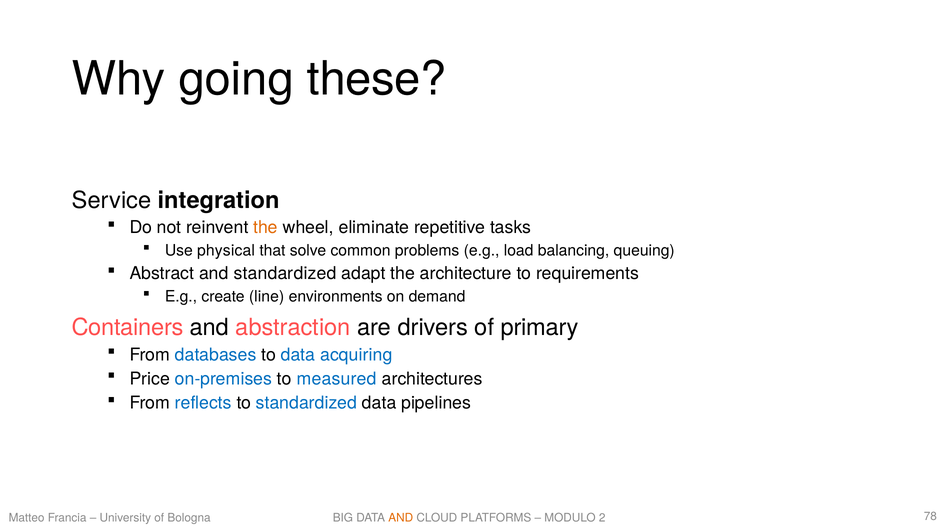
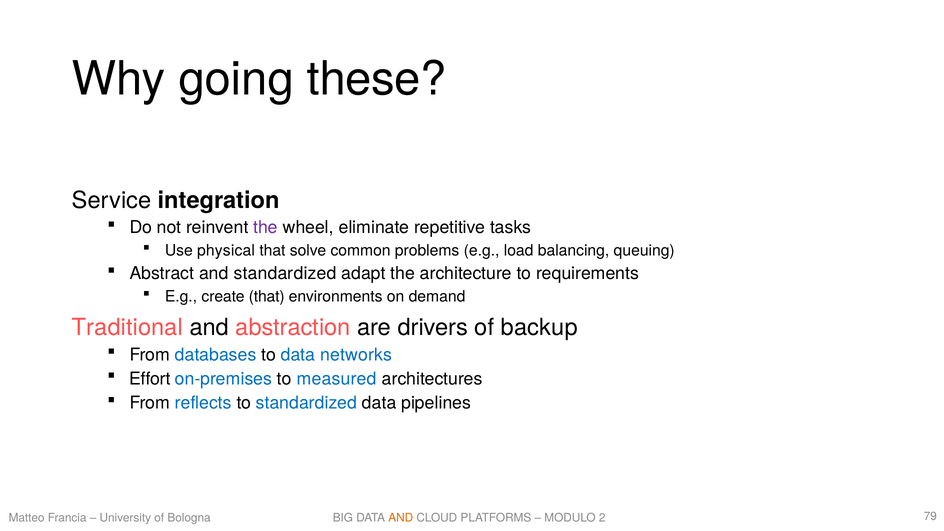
the at (266, 228) colour: orange -> purple
create line: line -> that
Containers: Containers -> Traditional
primary: primary -> backup
acquiring: acquiring -> networks
Price: Price -> Effort
78: 78 -> 79
